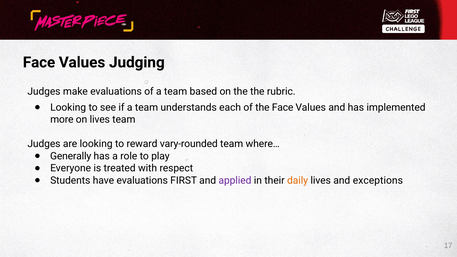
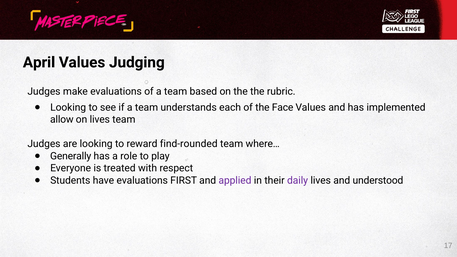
Face at (39, 62): Face -> April
more: more -> allow
vary-rounded: vary-rounded -> find-rounded
daily colour: orange -> purple
exceptions: exceptions -> understood
